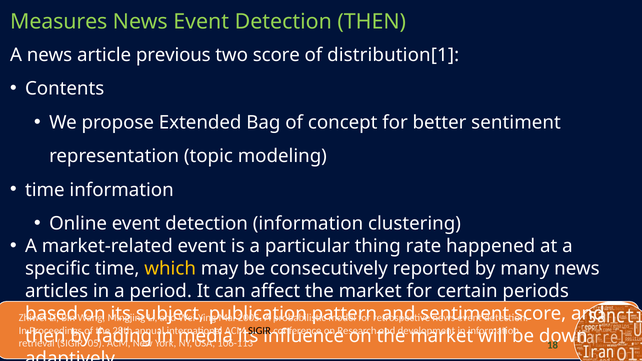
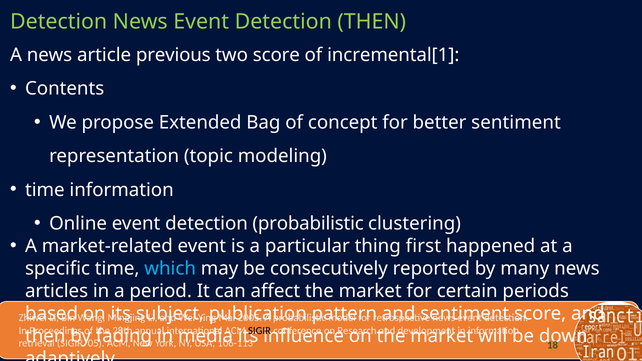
Measures at (59, 22): Measures -> Detection
distribution[1: distribution[1 -> incremental[1
detection information: information -> probabilistic
rate: rate -> first
which colour: yellow -> light blue
